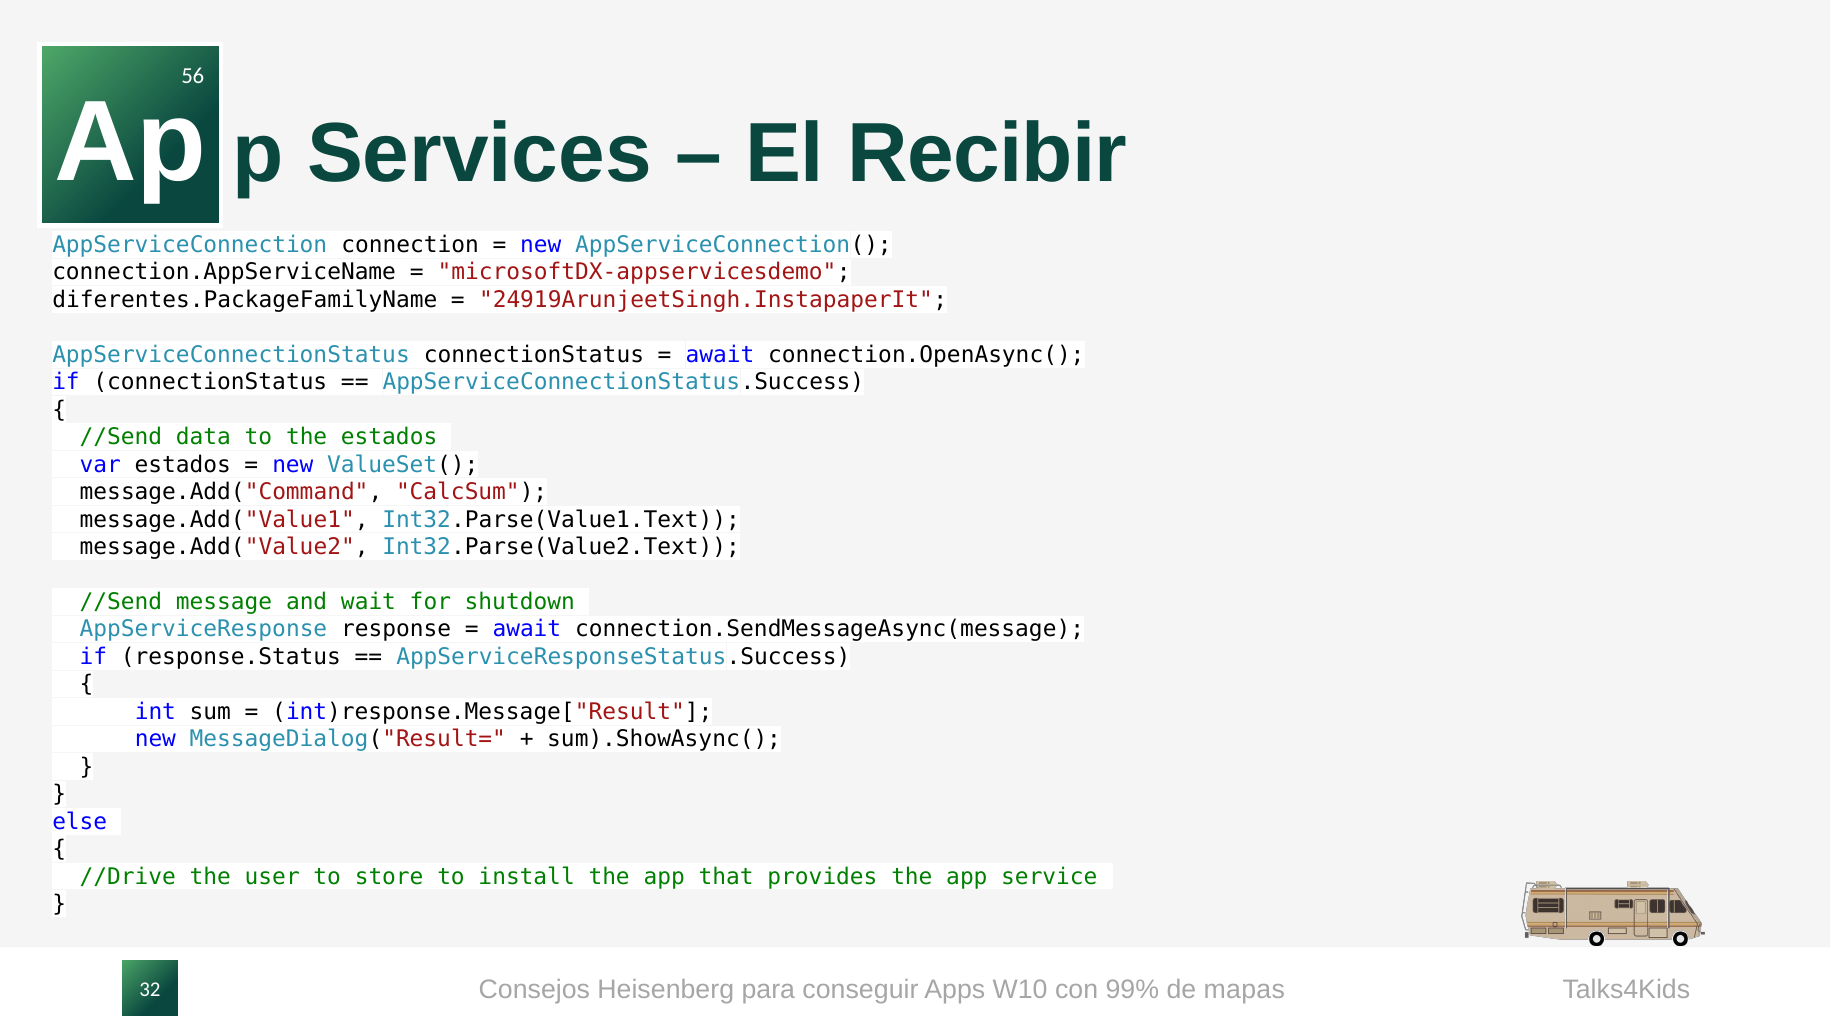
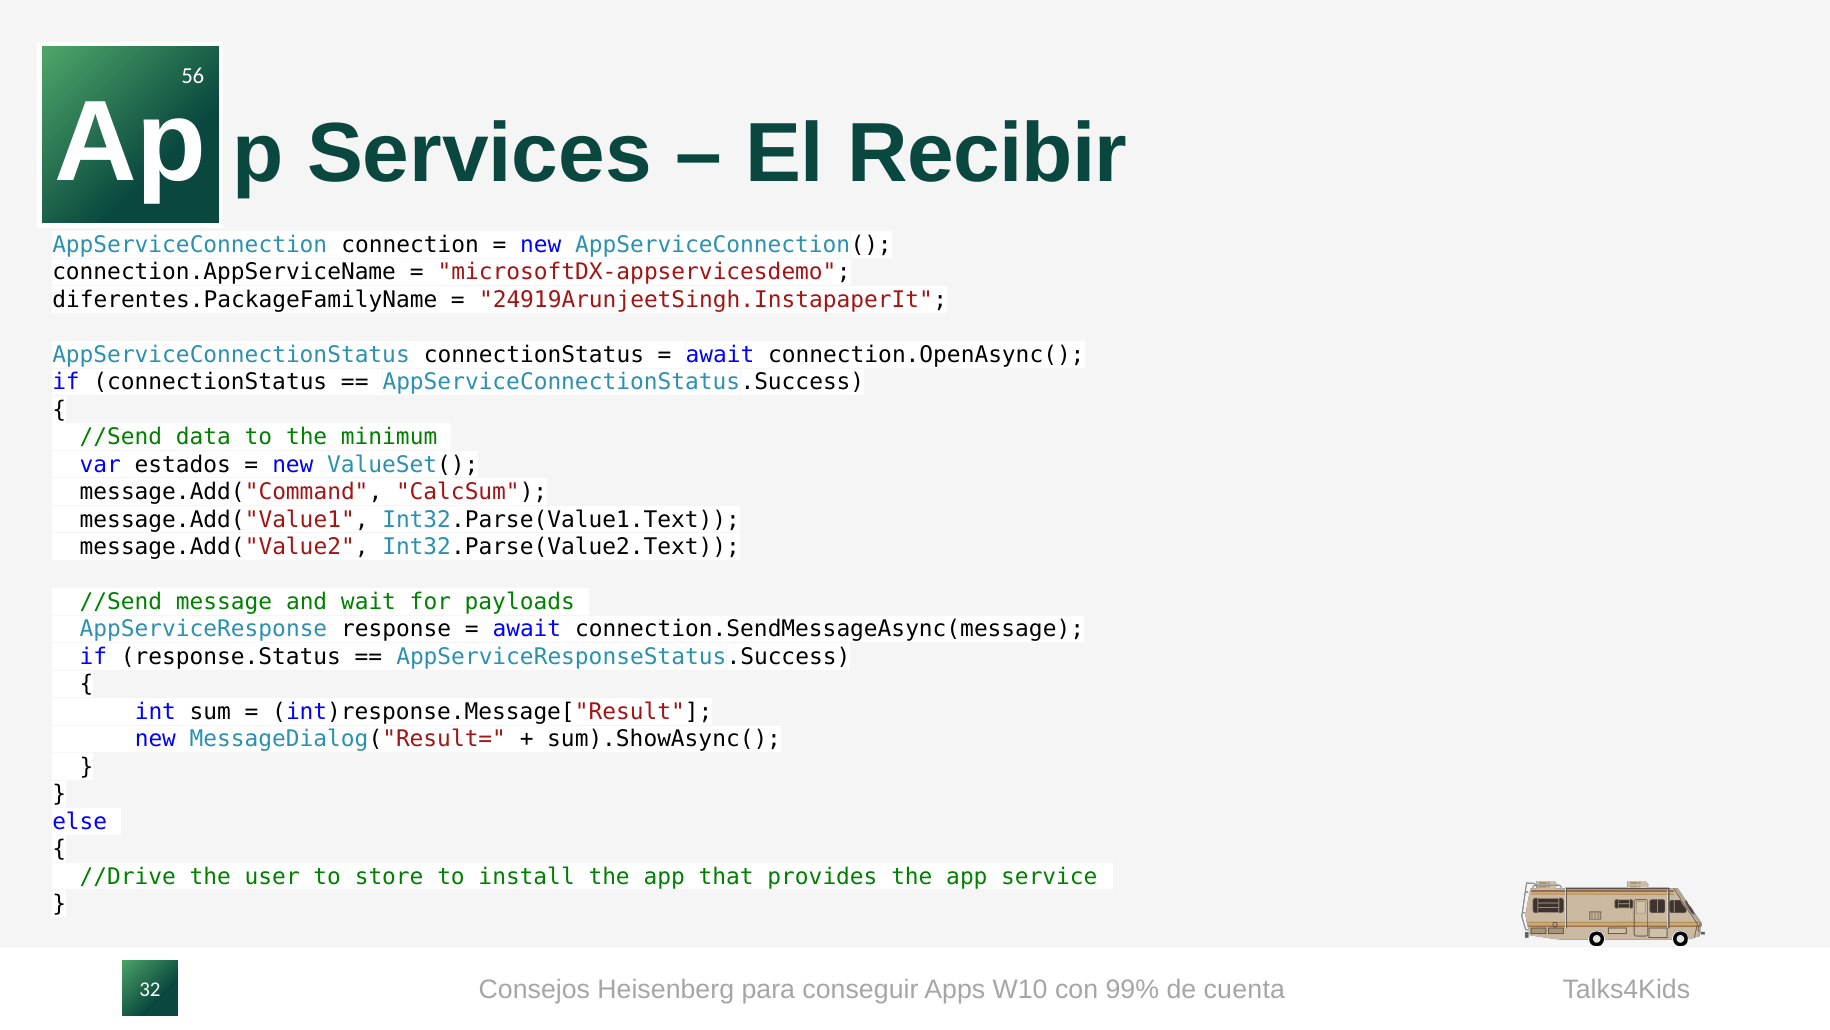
the estados: estados -> minimum
shutdown: shutdown -> payloads
mapas: mapas -> cuenta
